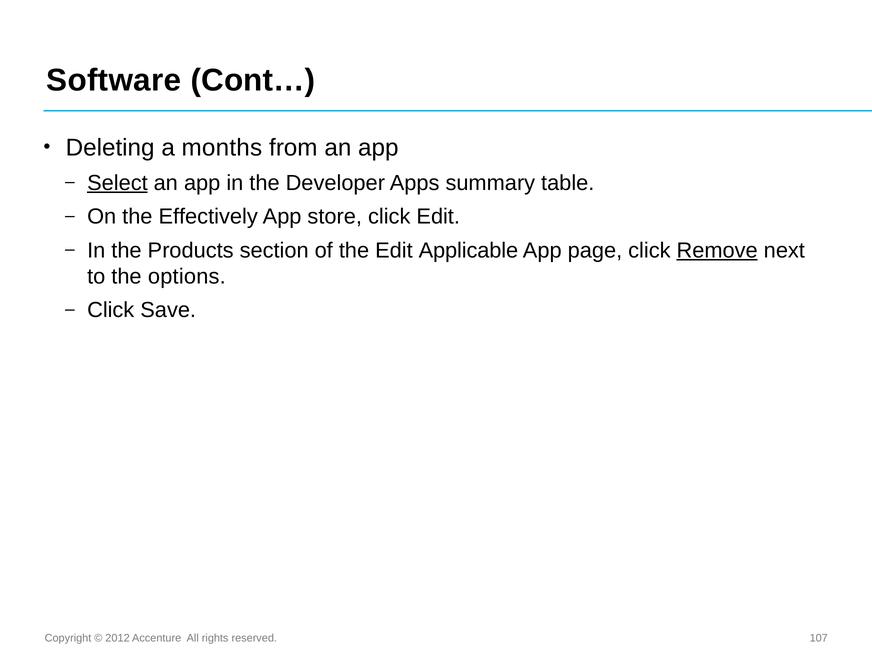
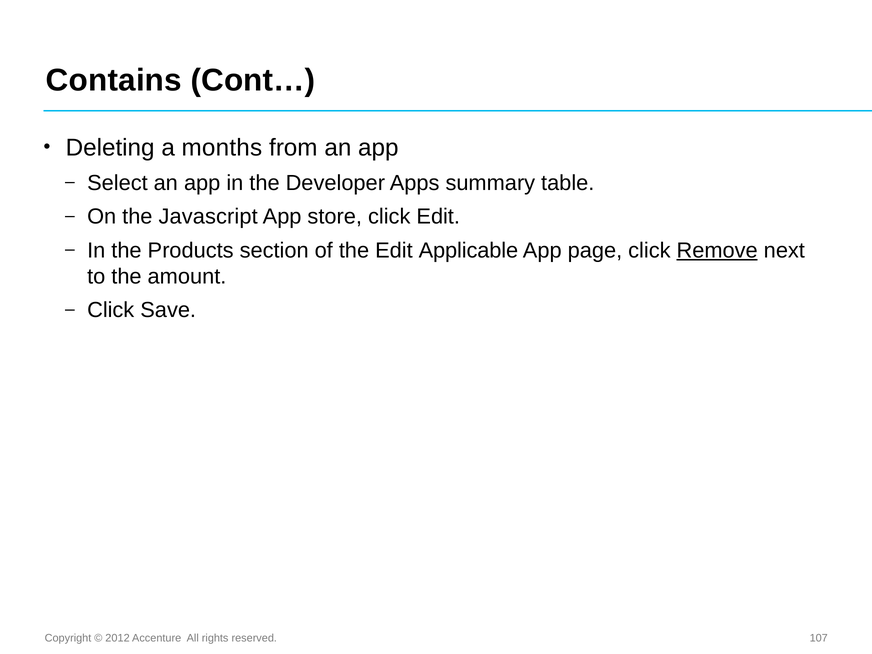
Software: Software -> Contains
Select underline: present -> none
Effectively: Effectively -> Javascript
options: options -> amount
